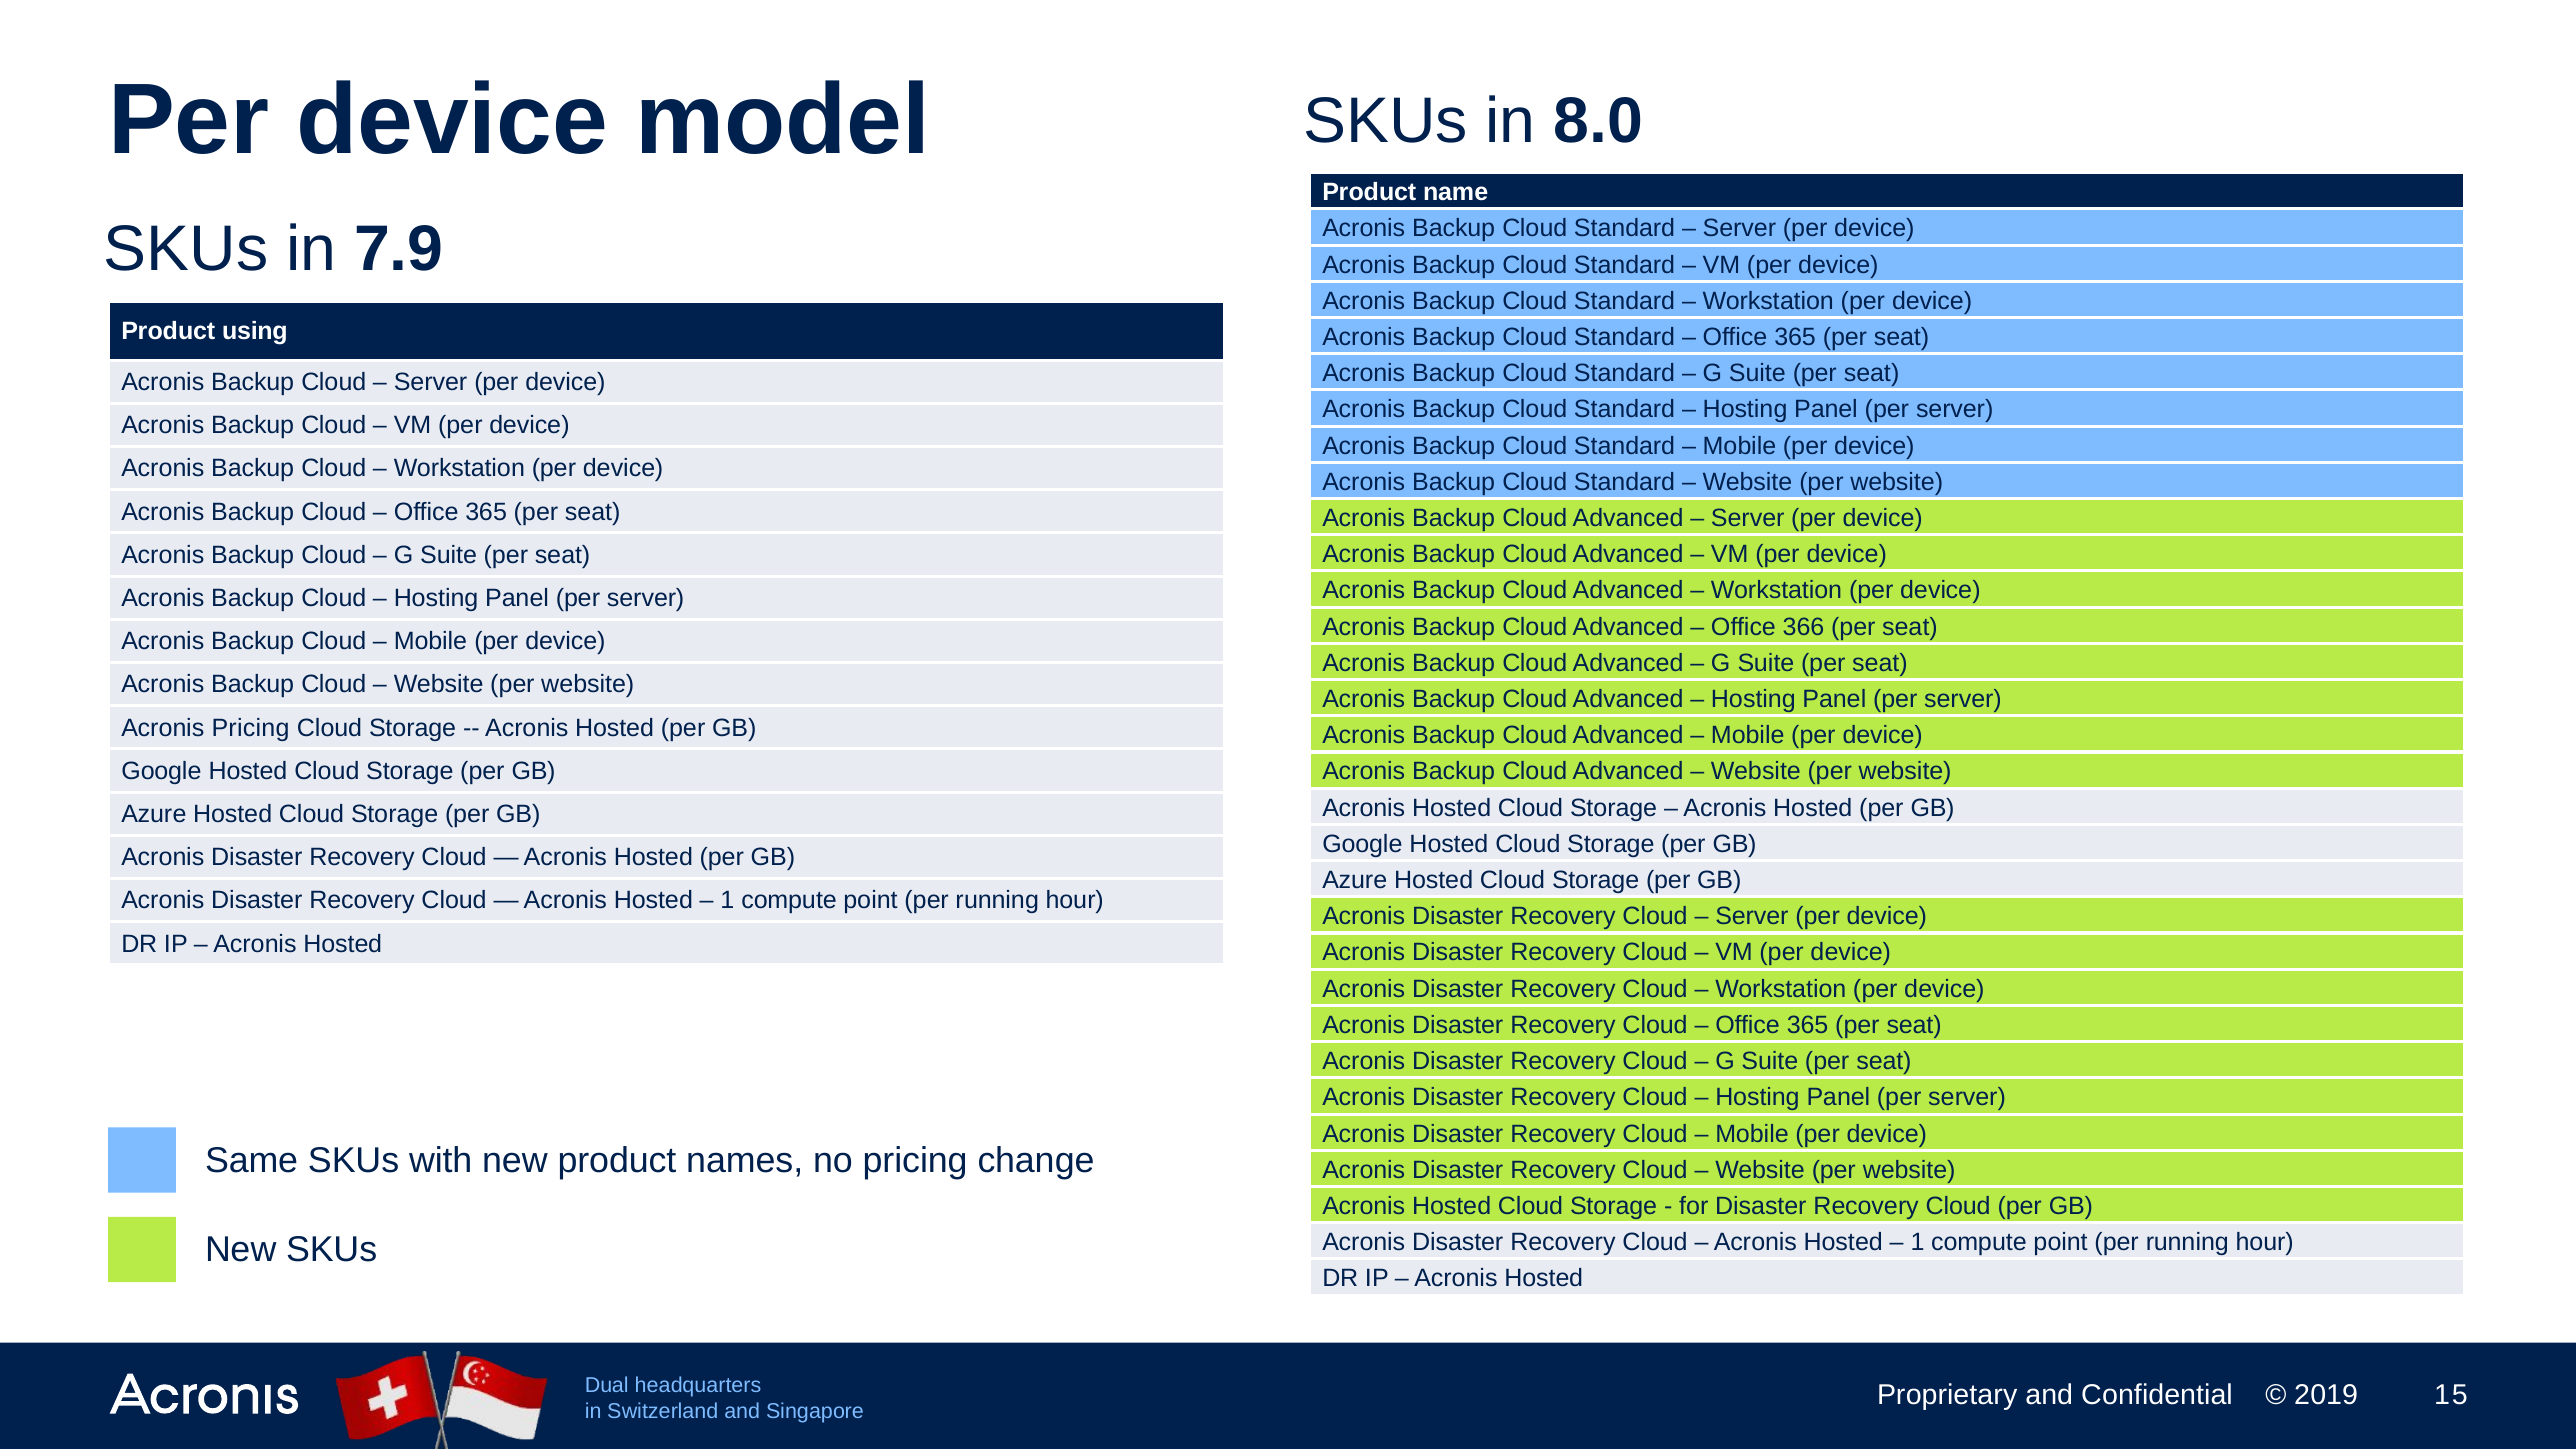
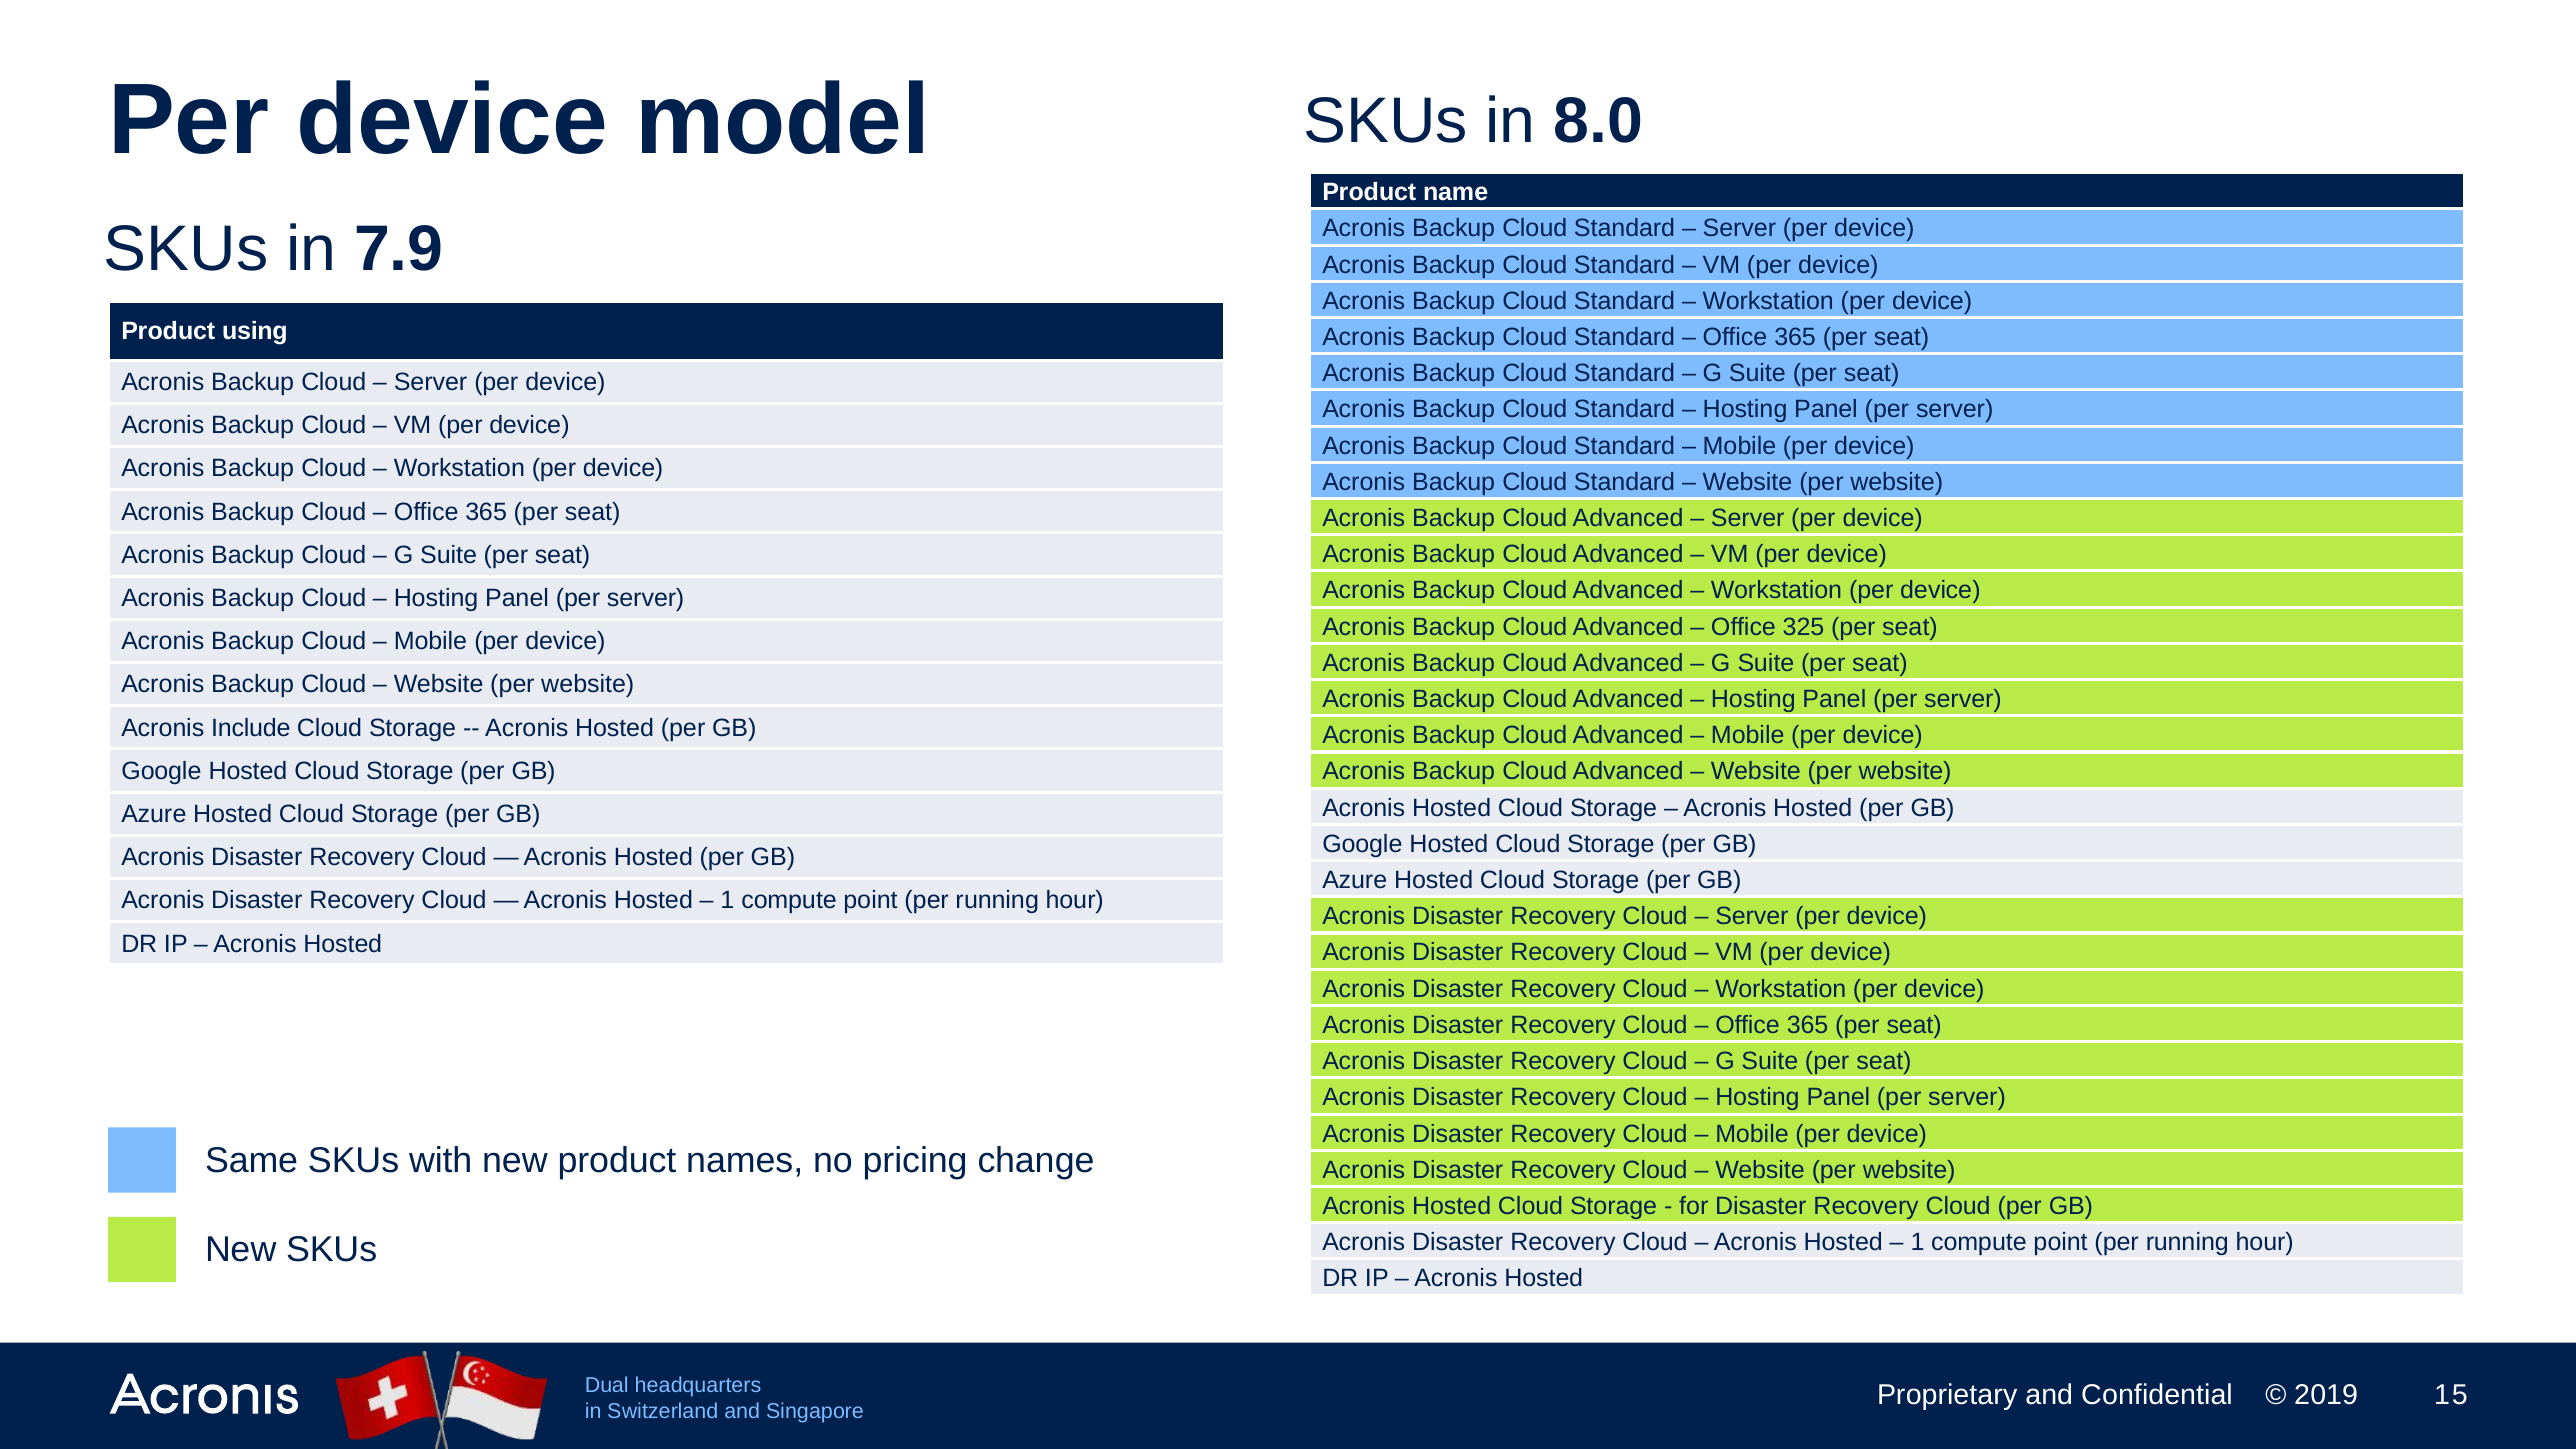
366: 366 -> 325
Acronis Pricing: Pricing -> Include
